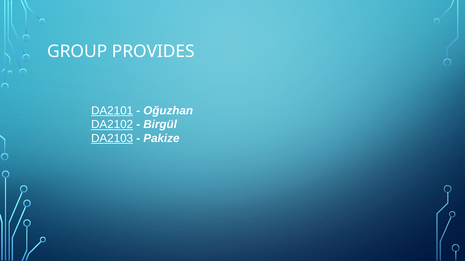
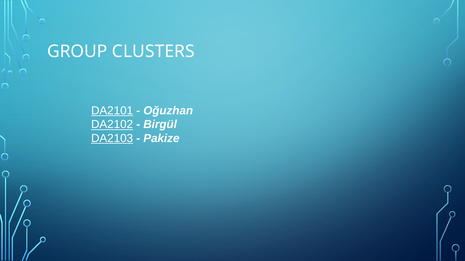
PROVIDES: PROVIDES -> CLUSTERS
